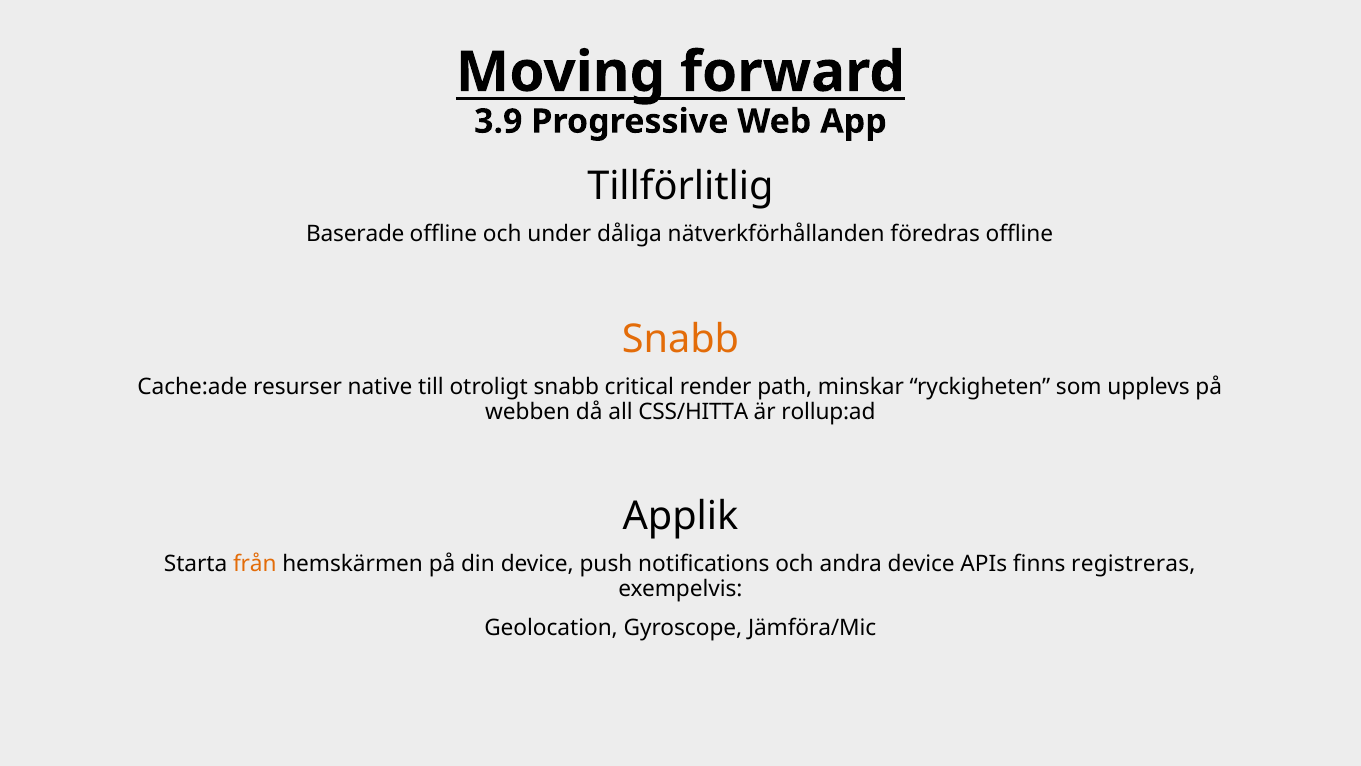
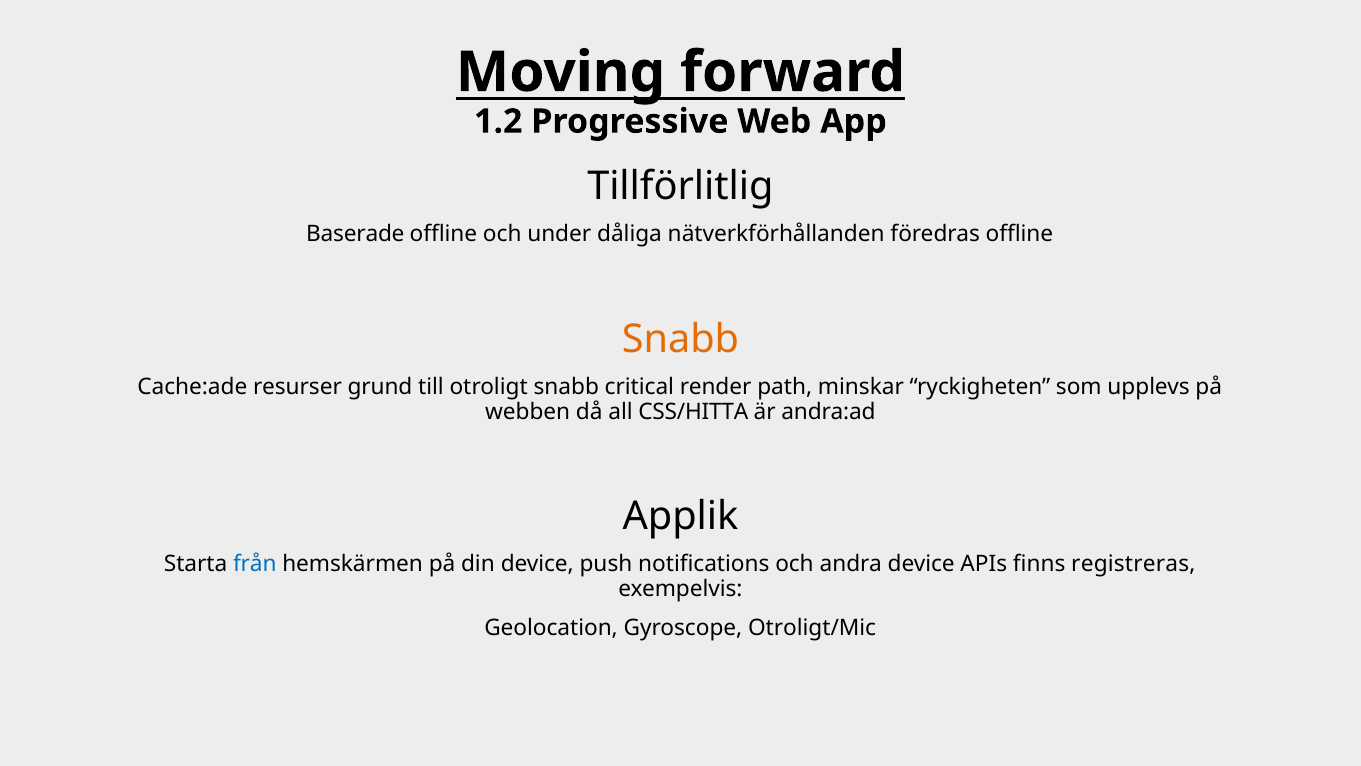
3.9: 3.9 -> 1.2
native: native -> grund
rollup:ad: rollup:ad -> andra:ad
från colour: orange -> blue
Jämföra/Mic: Jämföra/Mic -> Otroligt/Mic
